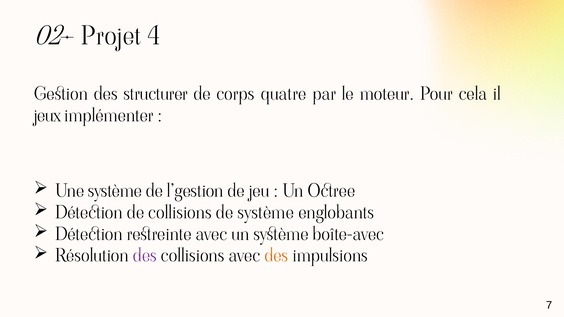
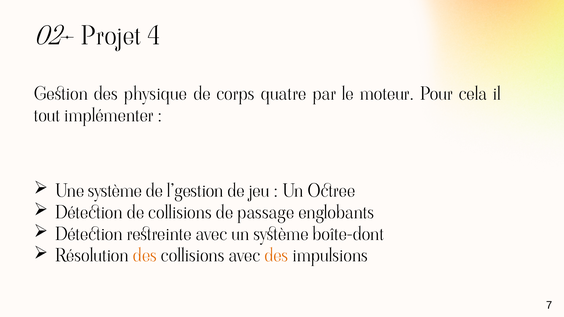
structurer: structurer -> physique
jeux: jeux -> tout
de système: système -> passage
boîte-avec: boîte-avec -> boîte-dont
des at (145, 256) colour: purple -> orange
